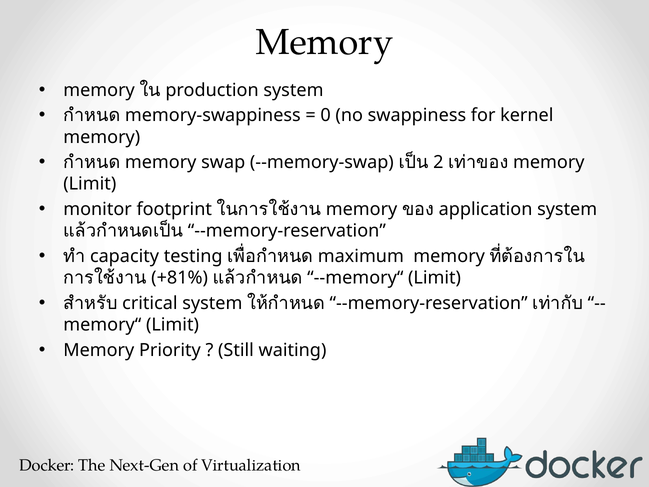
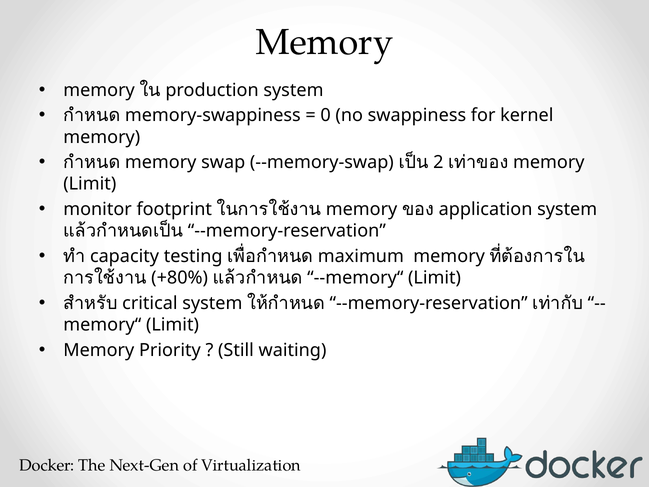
+81%: +81% -> +80%
